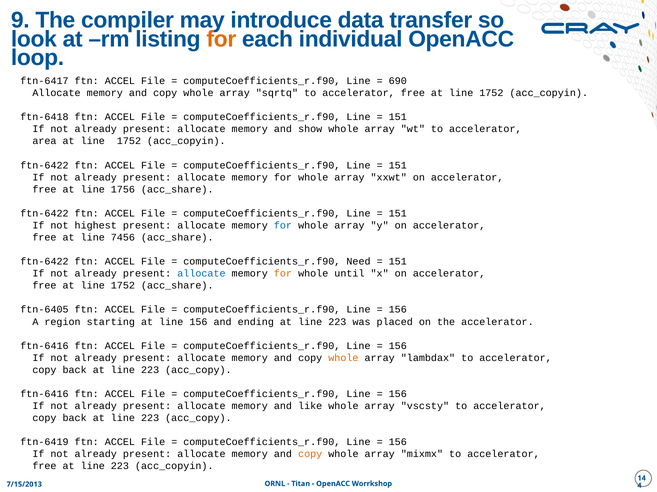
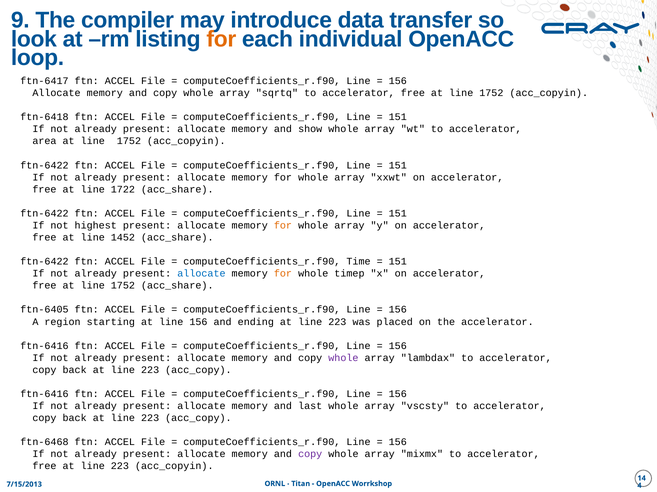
690 at (398, 81): 690 -> 156
1756: 1756 -> 1722
for at (283, 226) colour: blue -> orange
7456: 7456 -> 1452
Need: Need -> Time
until: until -> timep
whole at (343, 358) colour: orange -> purple
like: like -> last
ftn-6419: ftn-6419 -> ftn-6468
copy at (310, 455) colour: orange -> purple
